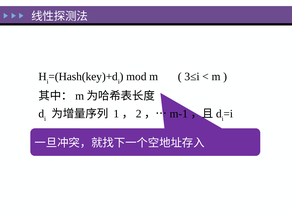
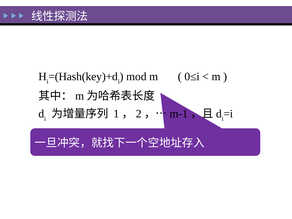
3≤i: 3≤i -> 0≤i
